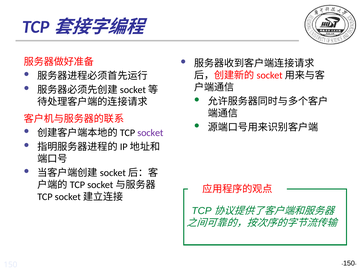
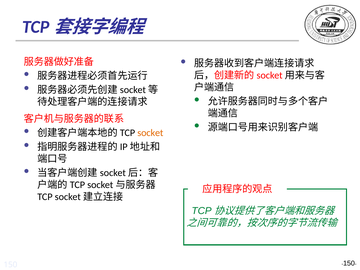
socket colour: purple -> orange
